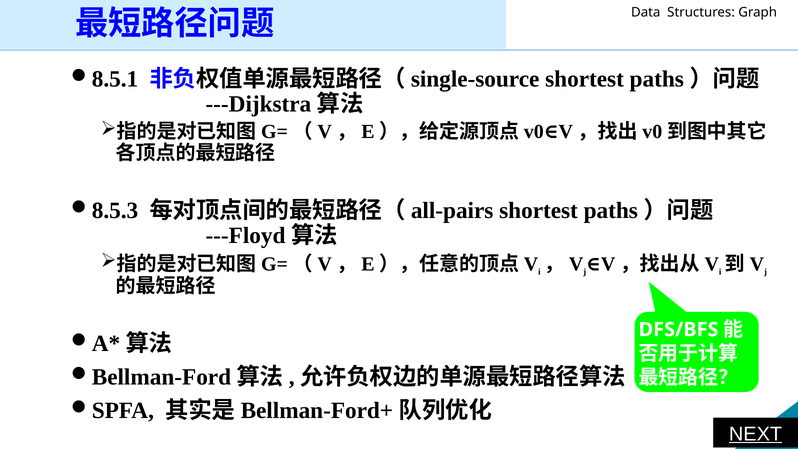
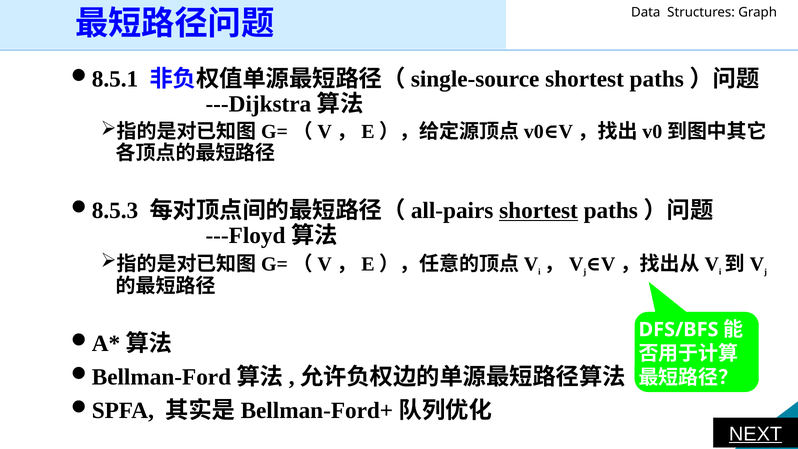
shortest at (539, 210) underline: none -> present
